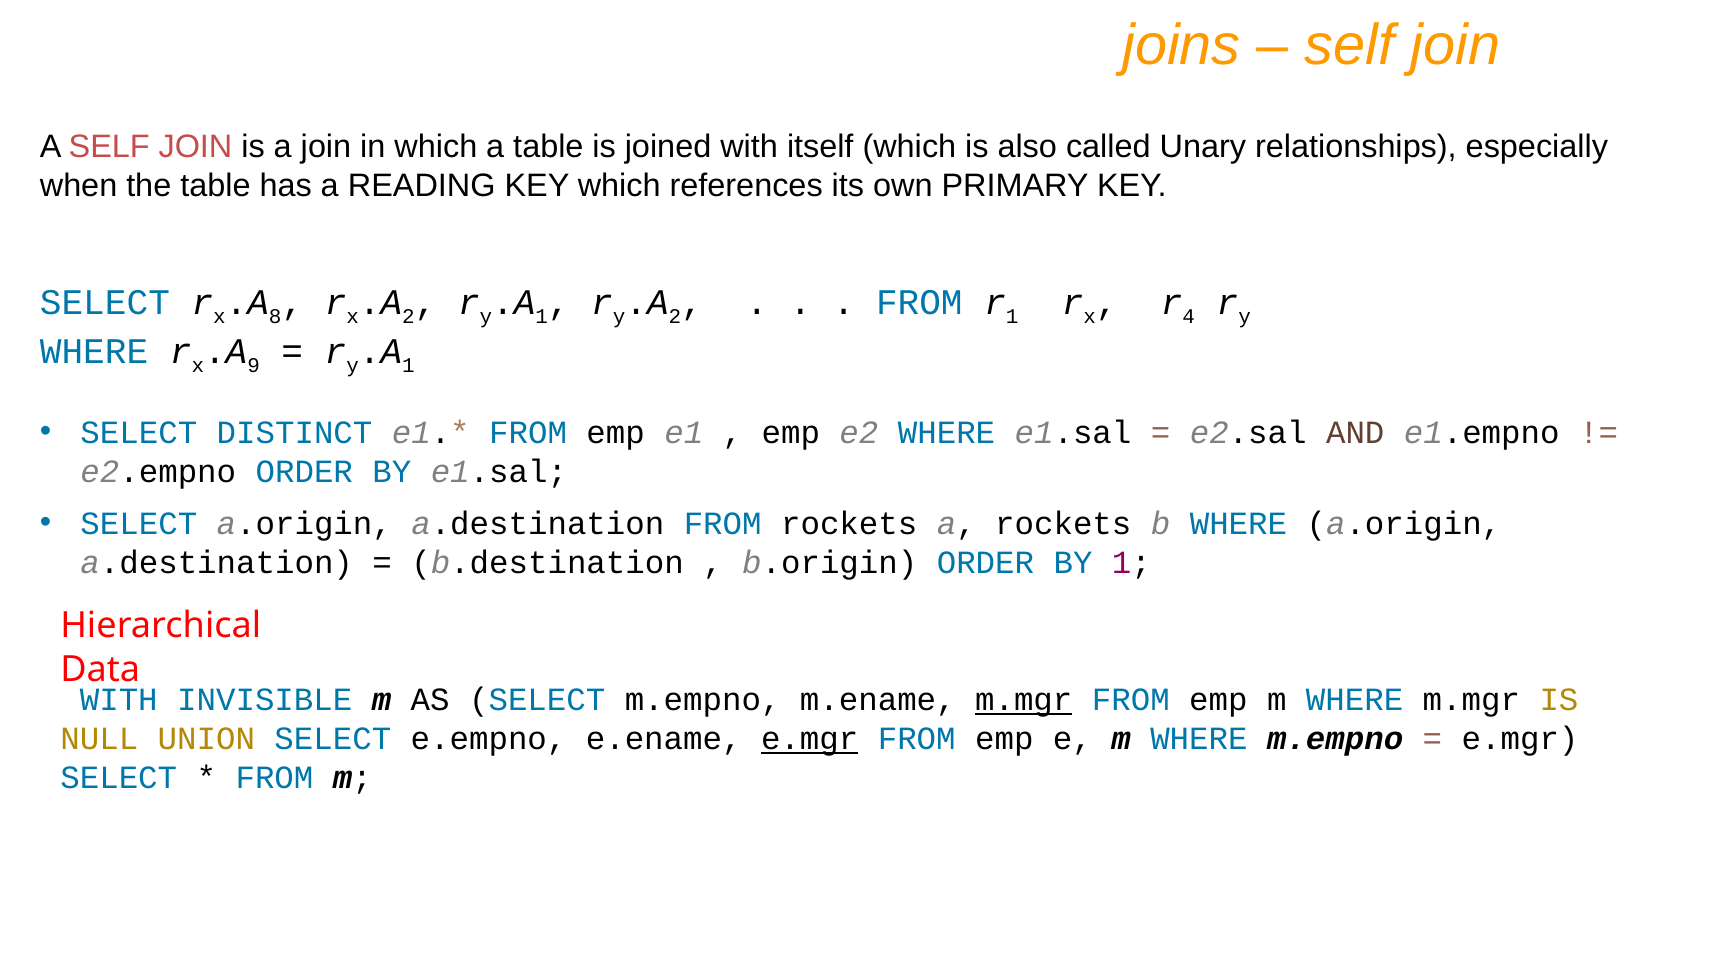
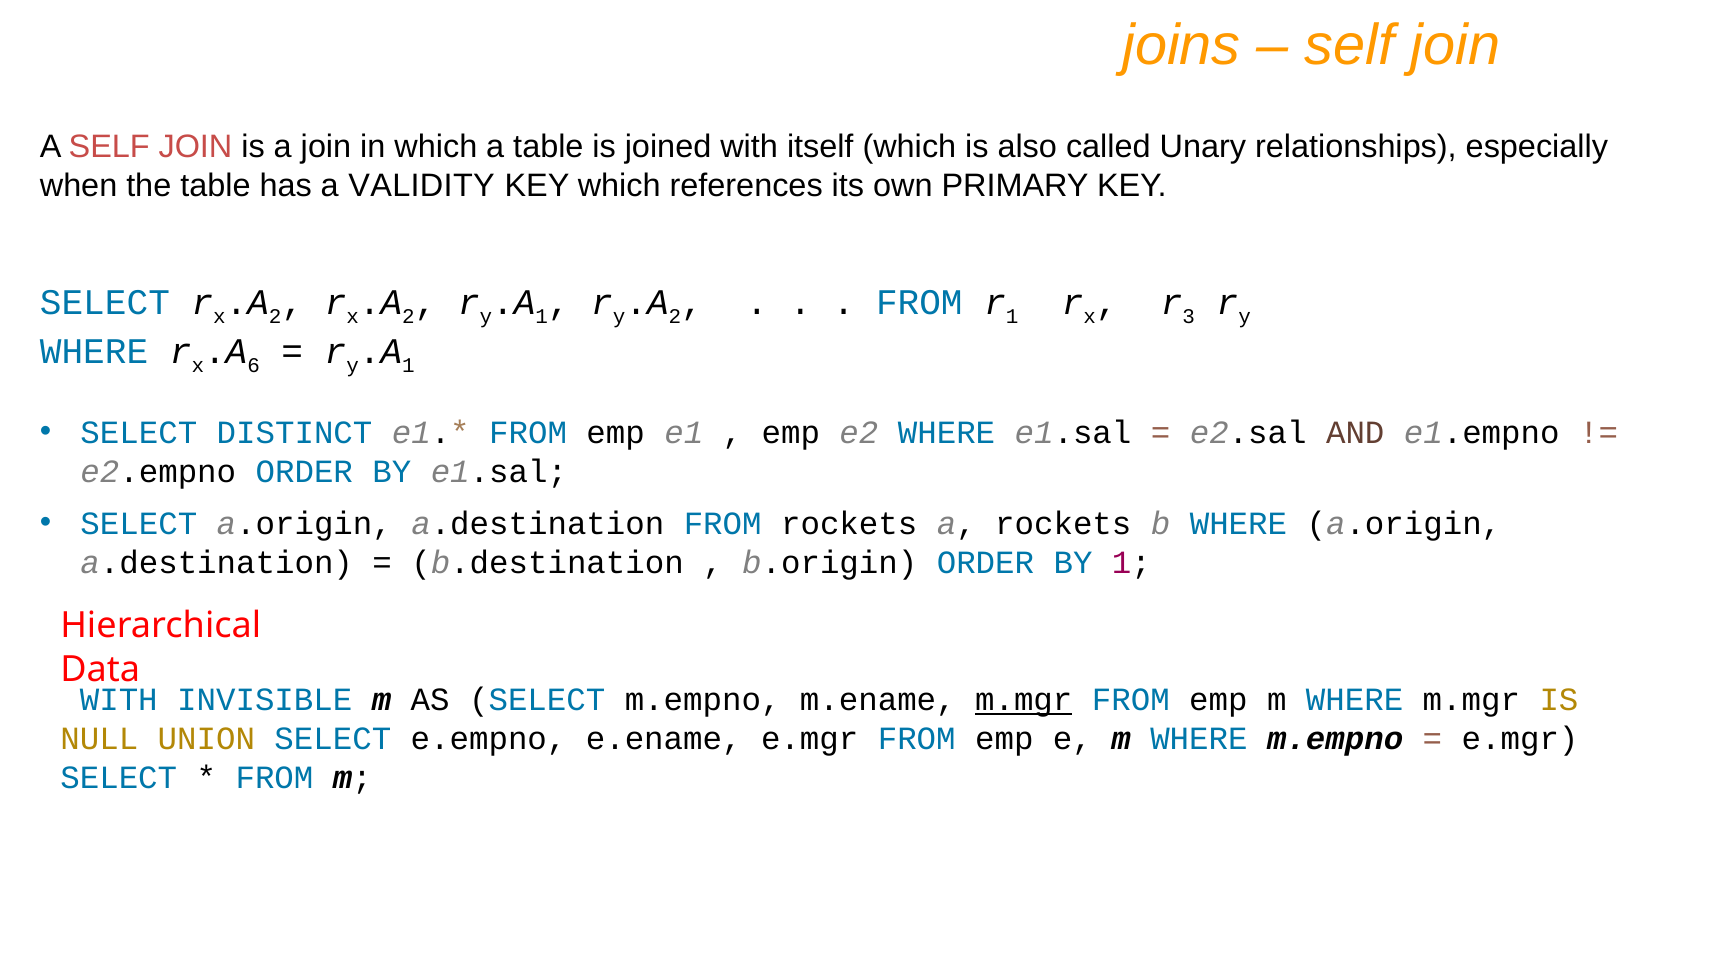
READING: READING -> VALIDITY
8 at (275, 317): 8 -> 2
4: 4 -> 3
9: 9 -> 6
e.mgr at (810, 739) underline: present -> none
